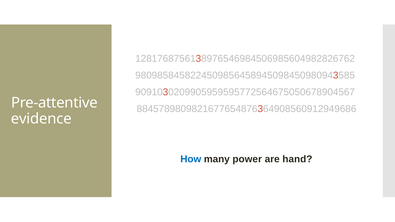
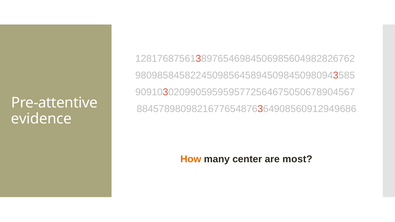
How colour: blue -> orange
power: power -> center
hand: hand -> most
